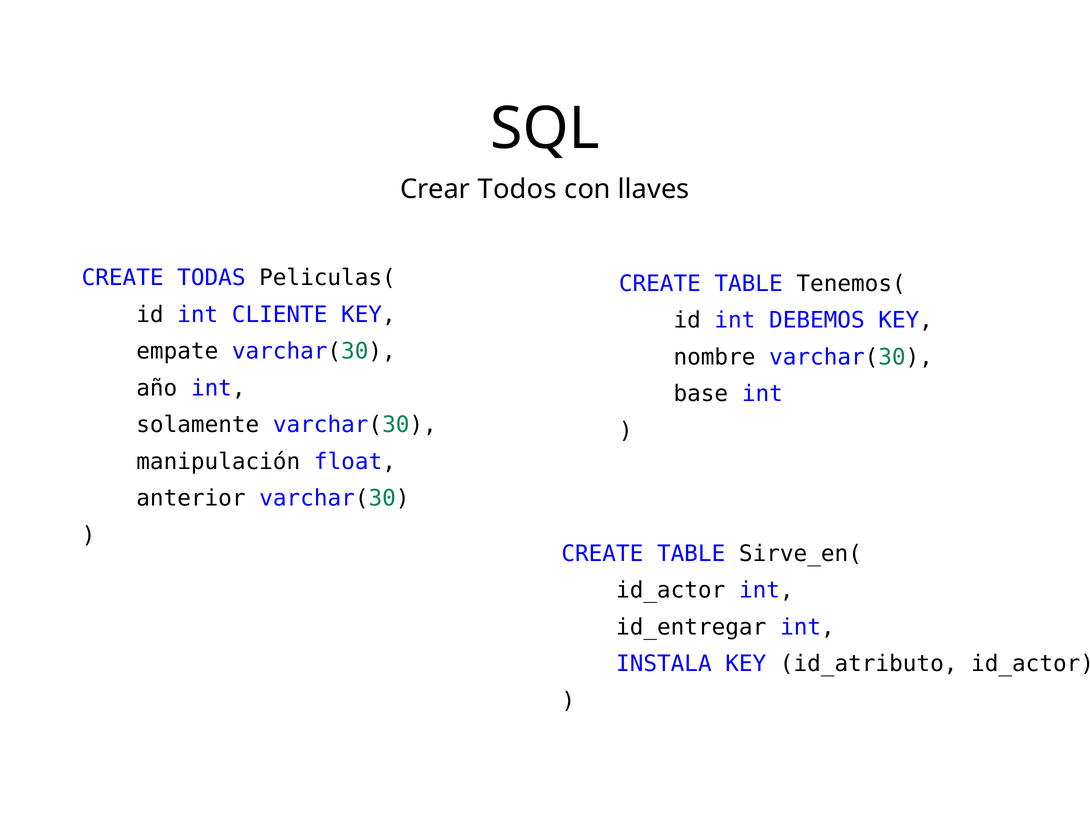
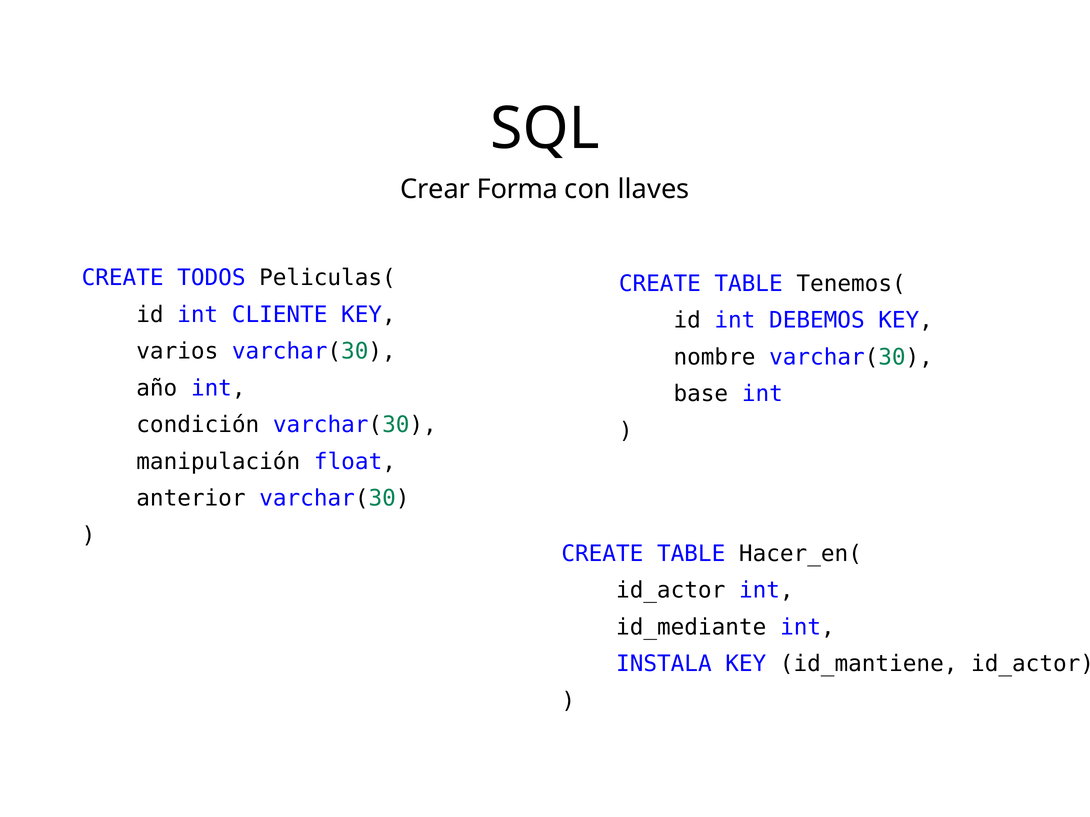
Todos: Todos -> Forma
TODAS: TODAS -> TODOS
empate: empate -> varios
solamente: solamente -> condición
Sirve_en(: Sirve_en( -> Hacer_en(
id_entregar: id_entregar -> id_mediante
id_atributo: id_atributo -> id_mantiene
